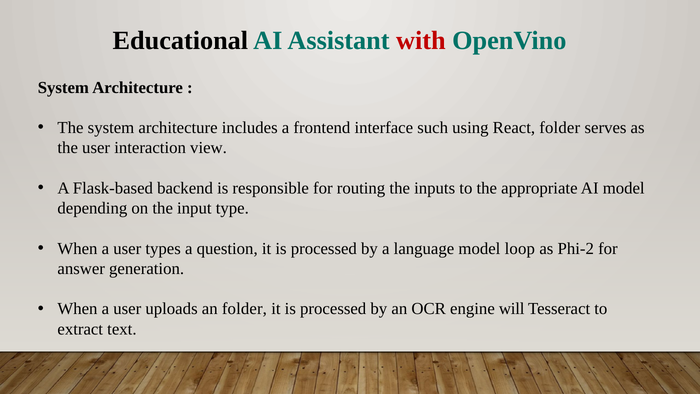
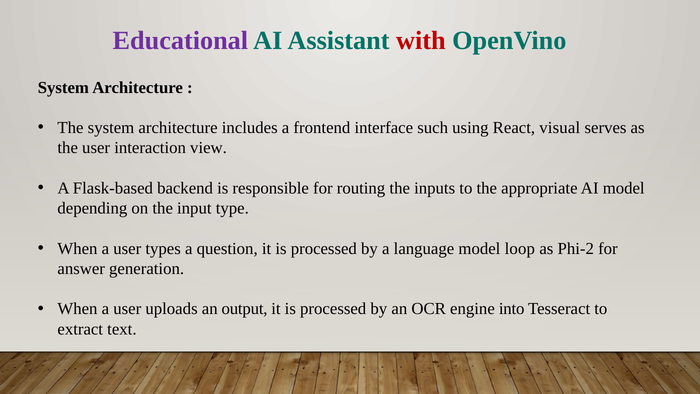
Educational colour: black -> purple
React folder: folder -> visual
an folder: folder -> output
will: will -> into
